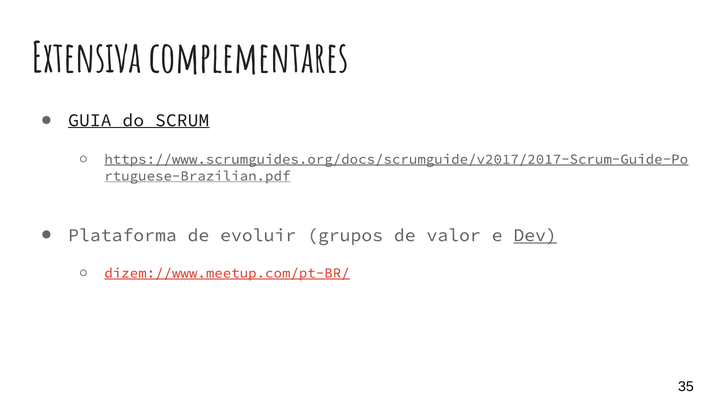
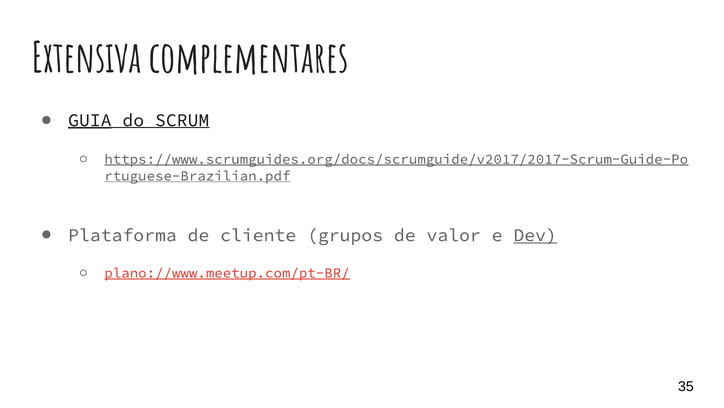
GUIA underline: none -> present
evoluir: evoluir -> cliente
dizem://www.meetup.com/pt-BR/: dizem://www.meetup.com/pt-BR/ -> plano://www.meetup.com/pt-BR/
